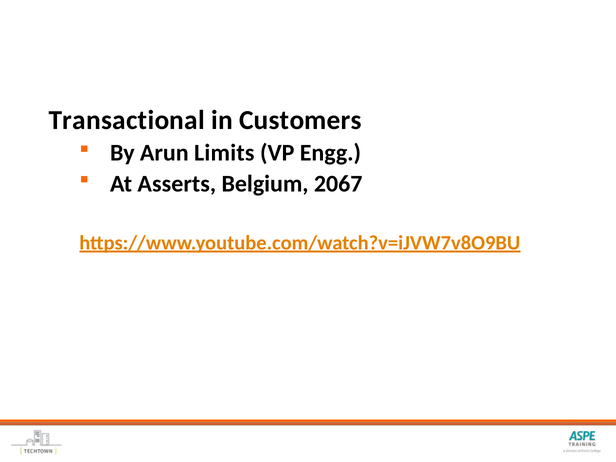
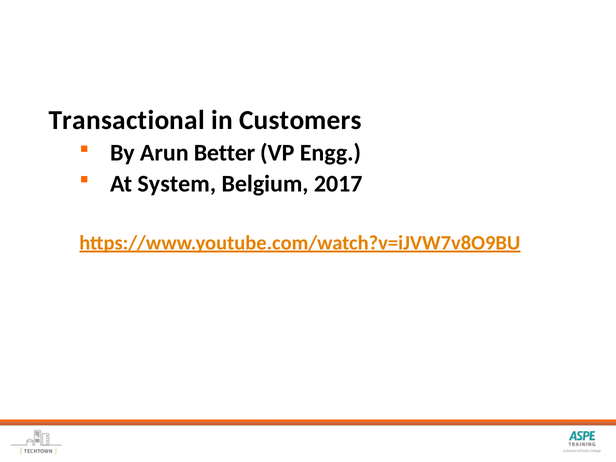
Limits: Limits -> Better
Asserts: Asserts -> System
2067: 2067 -> 2017
